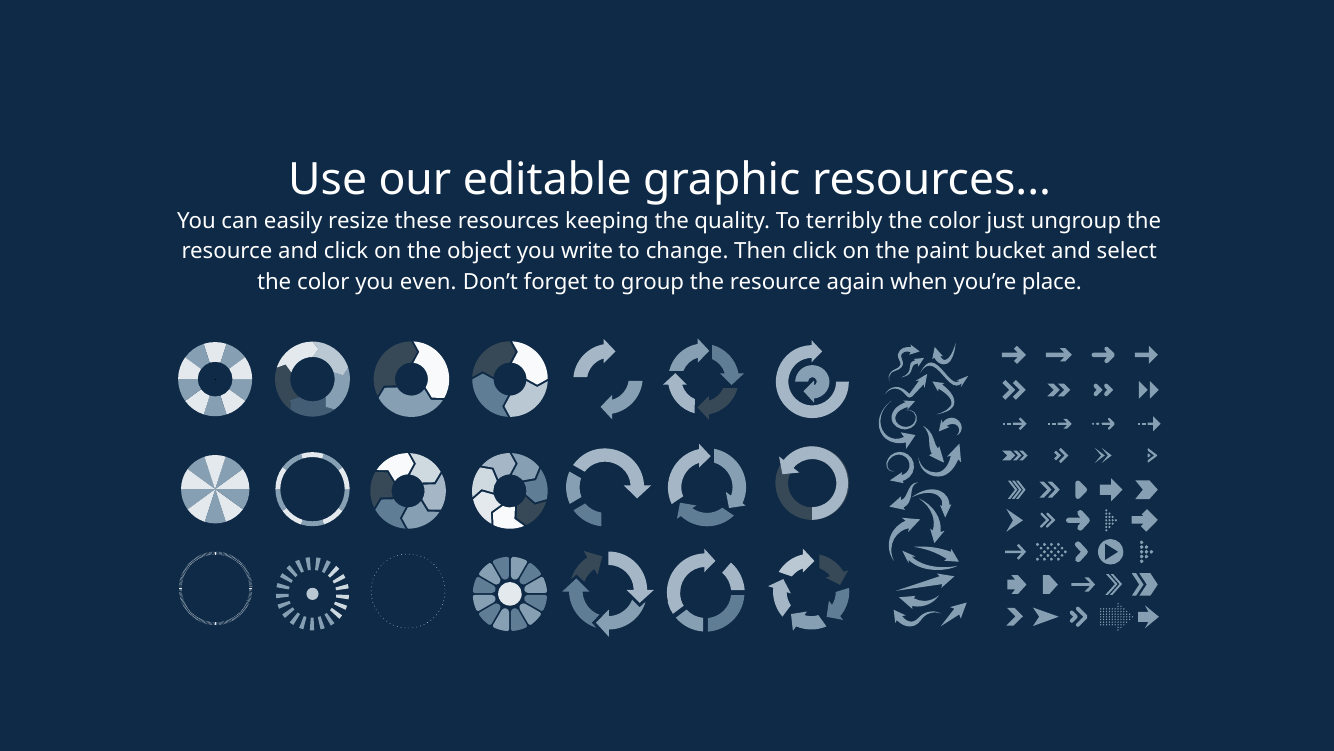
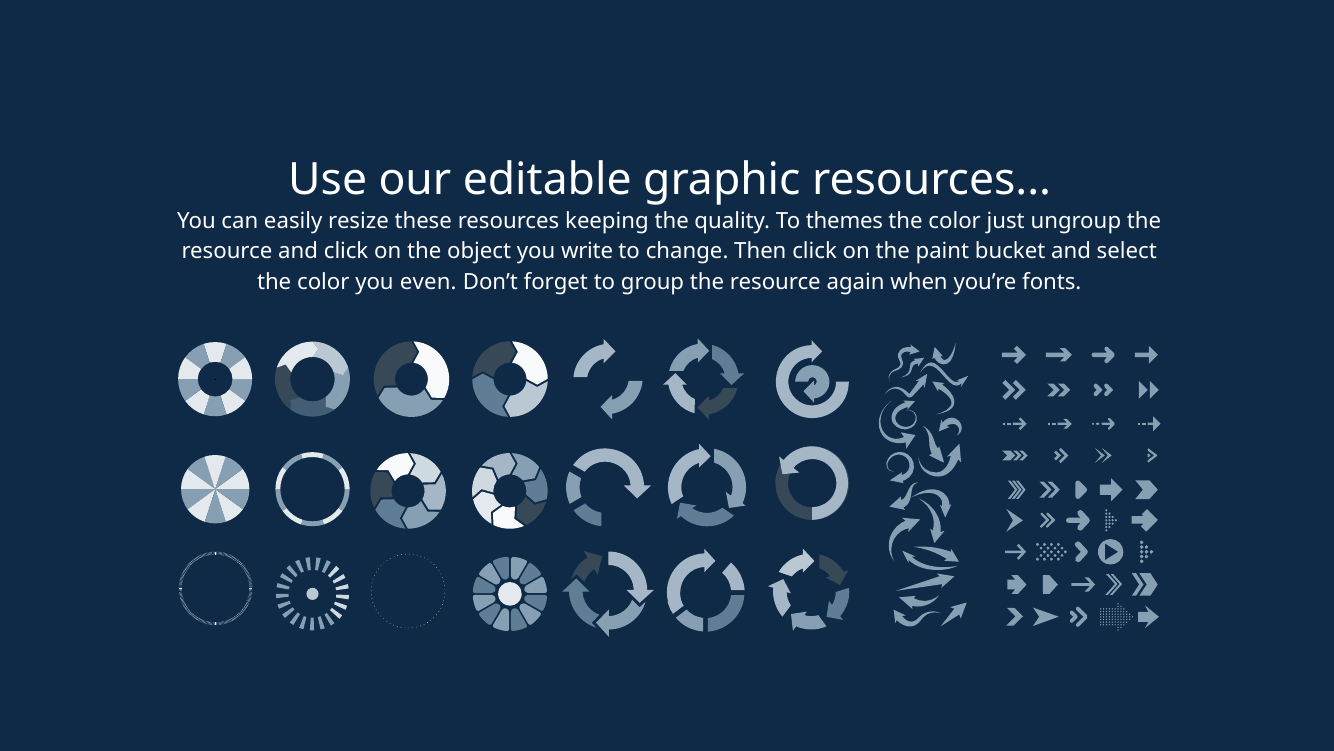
terribly: terribly -> themes
place: place -> fonts
